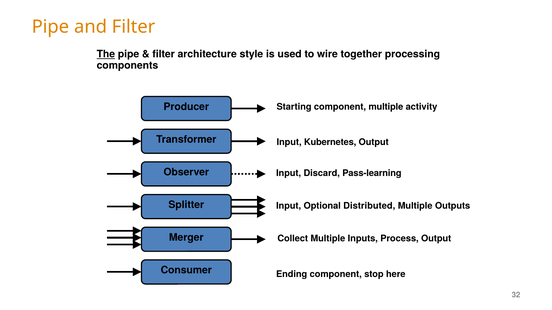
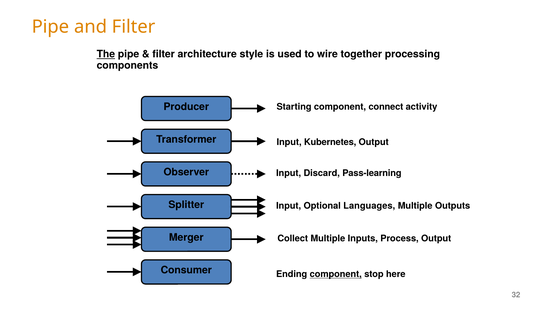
component multiple: multiple -> connect
Distributed: Distributed -> Languages
component at (336, 275) underline: none -> present
